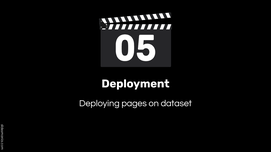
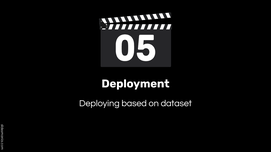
pages: pages -> based
